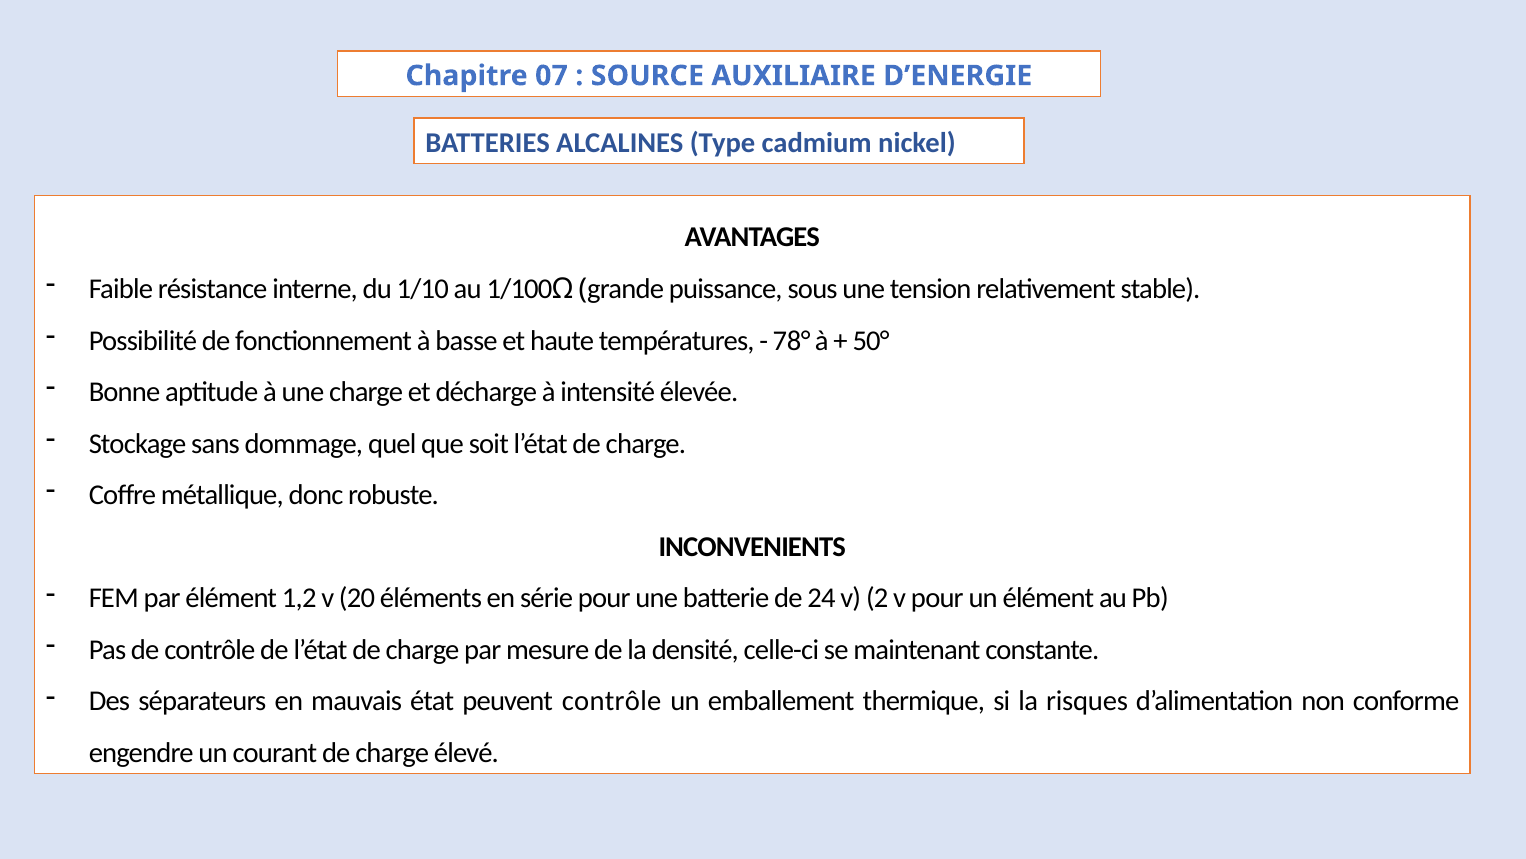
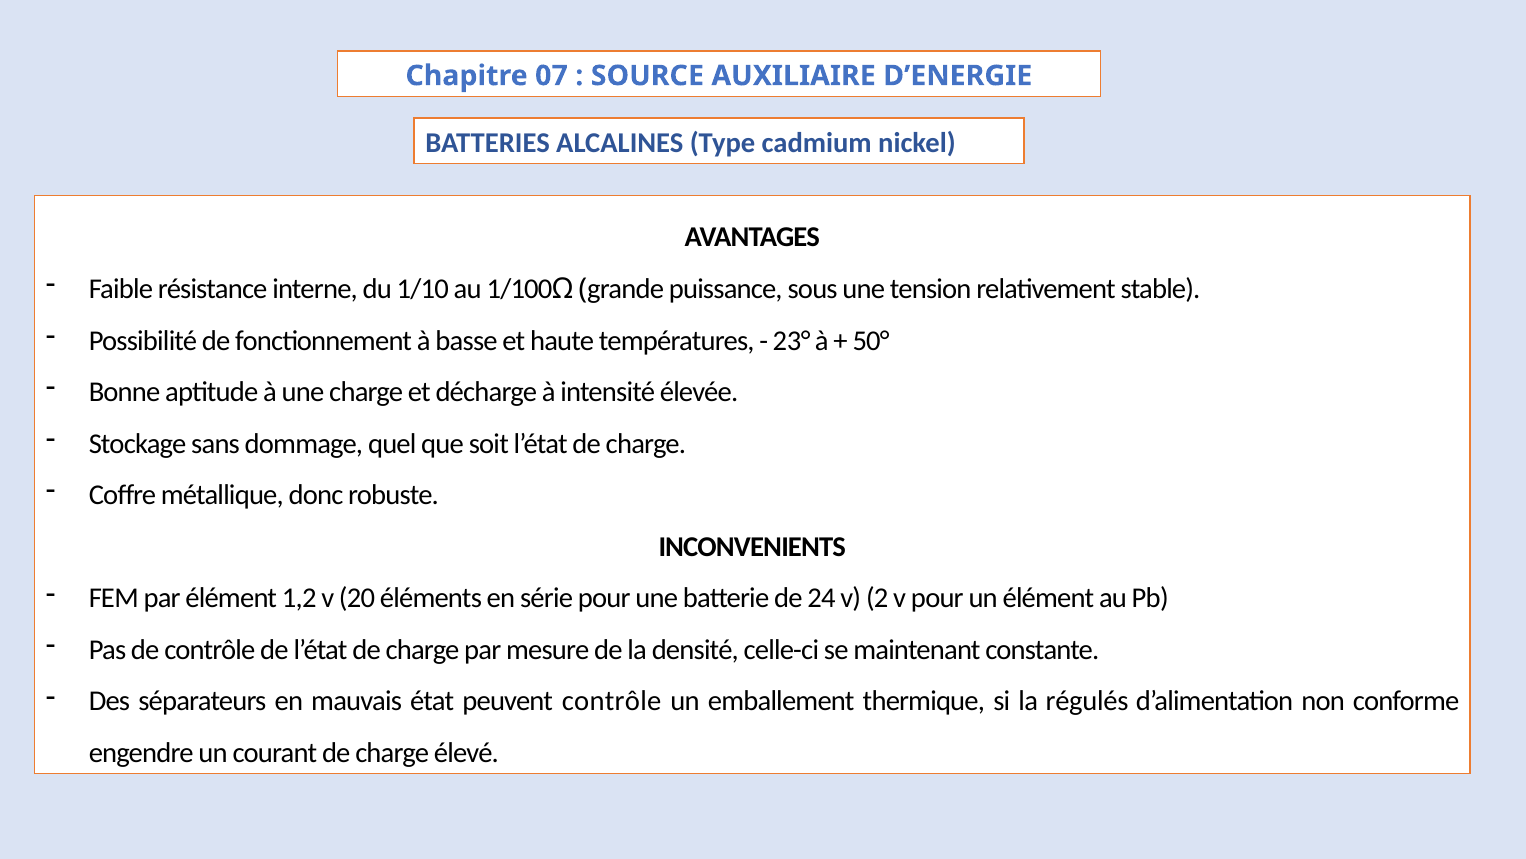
78°: 78° -> 23°
risques: risques -> régulés
